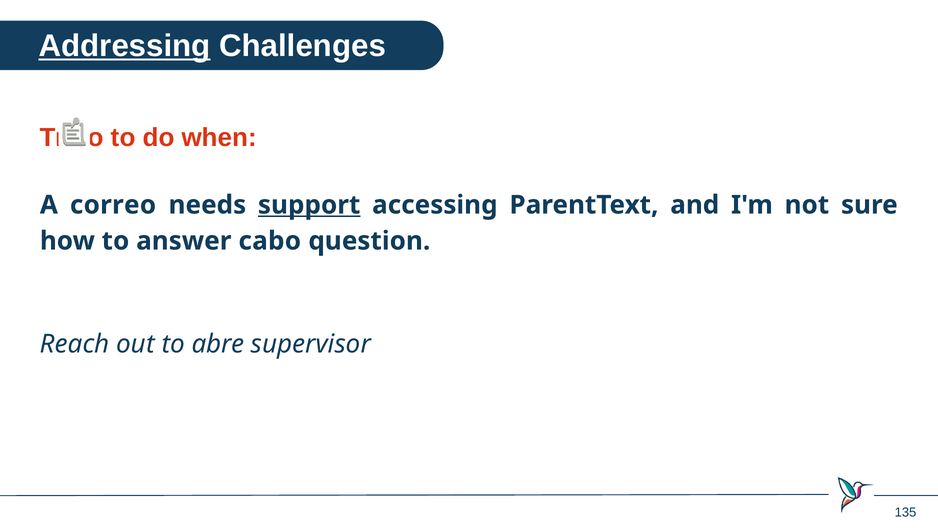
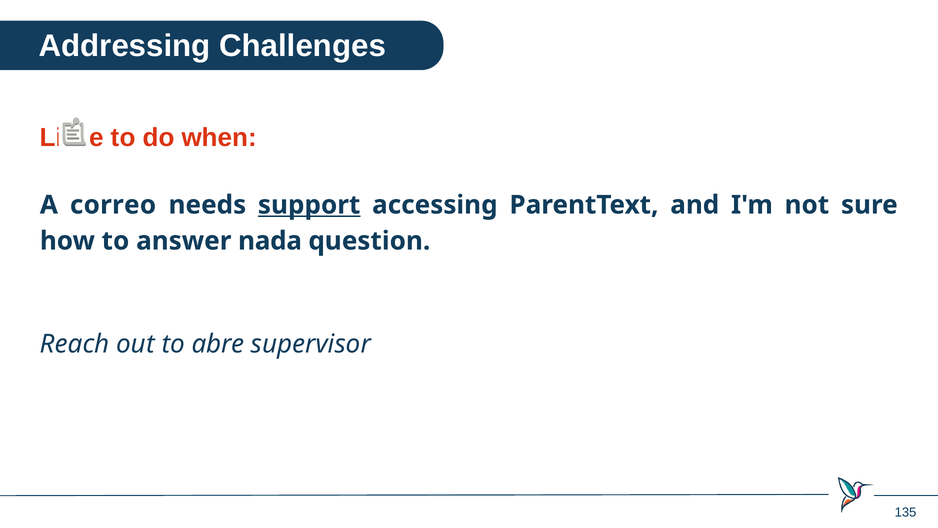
Addressing underline: present -> none
Trato: Trato -> Libre
cabo: cabo -> nada
